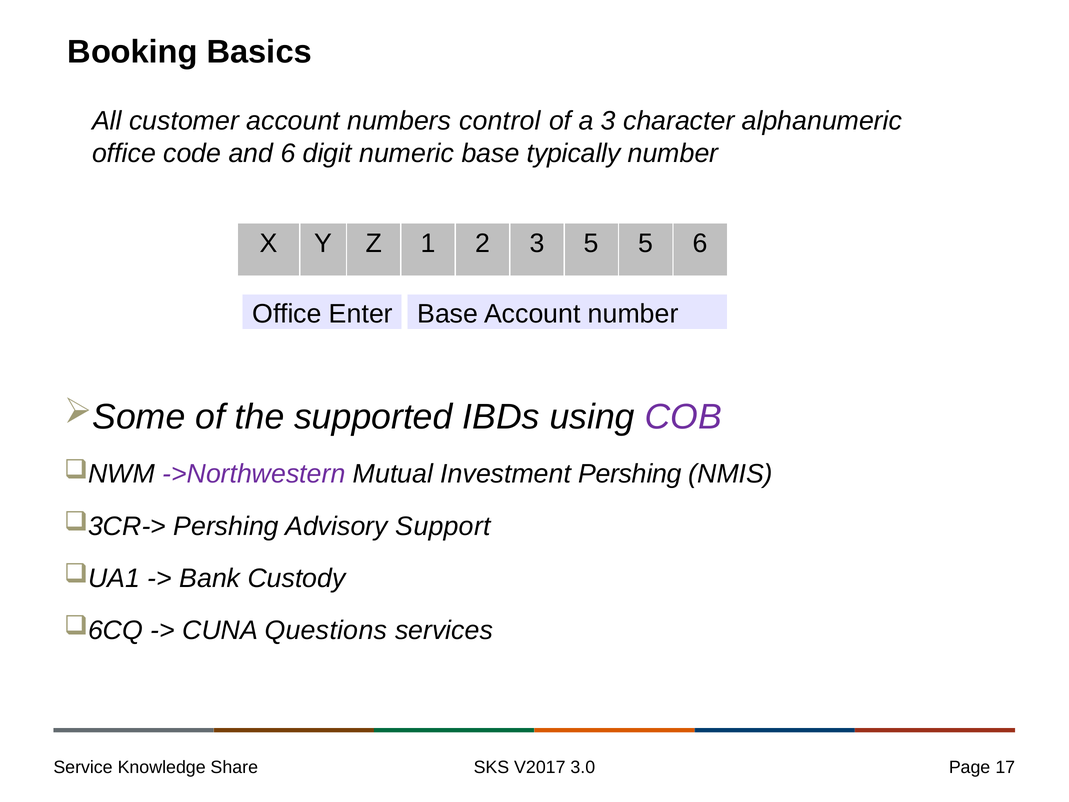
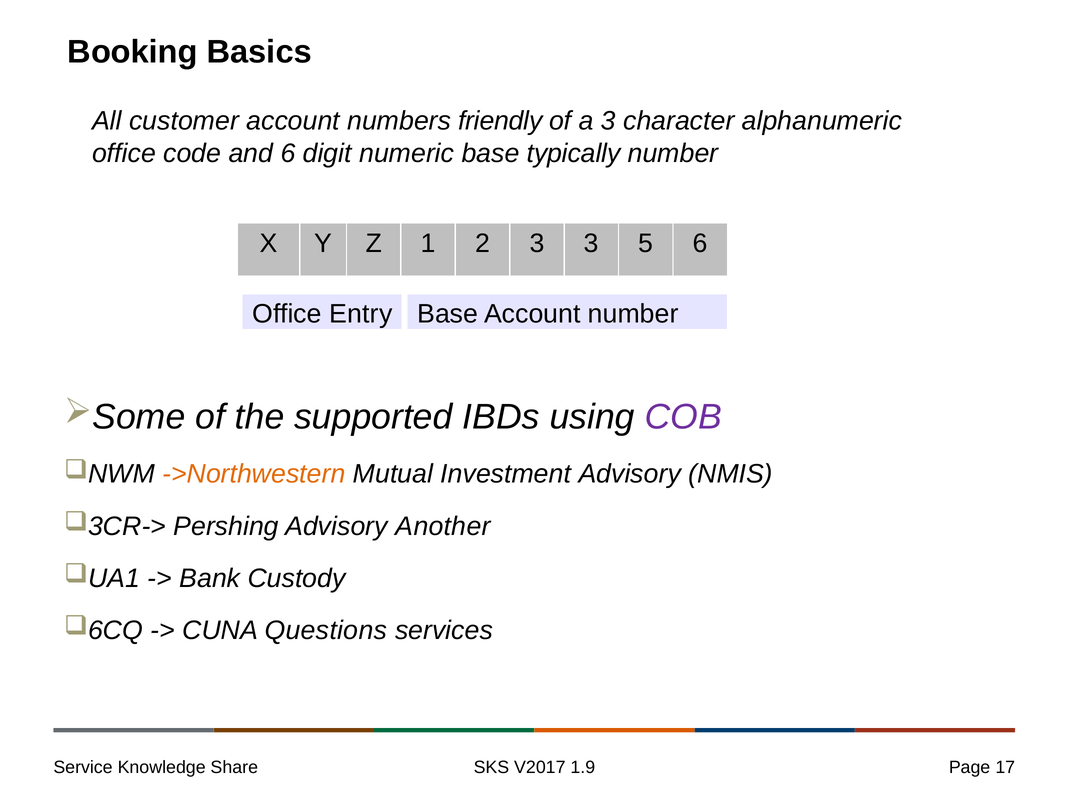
control: control -> friendly
3 5: 5 -> 3
Enter: Enter -> Entry
->Northwestern colour: purple -> orange
Investment Pershing: Pershing -> Advisory
Support: Support -> Another
3.0: 3.0 -> 1.9
